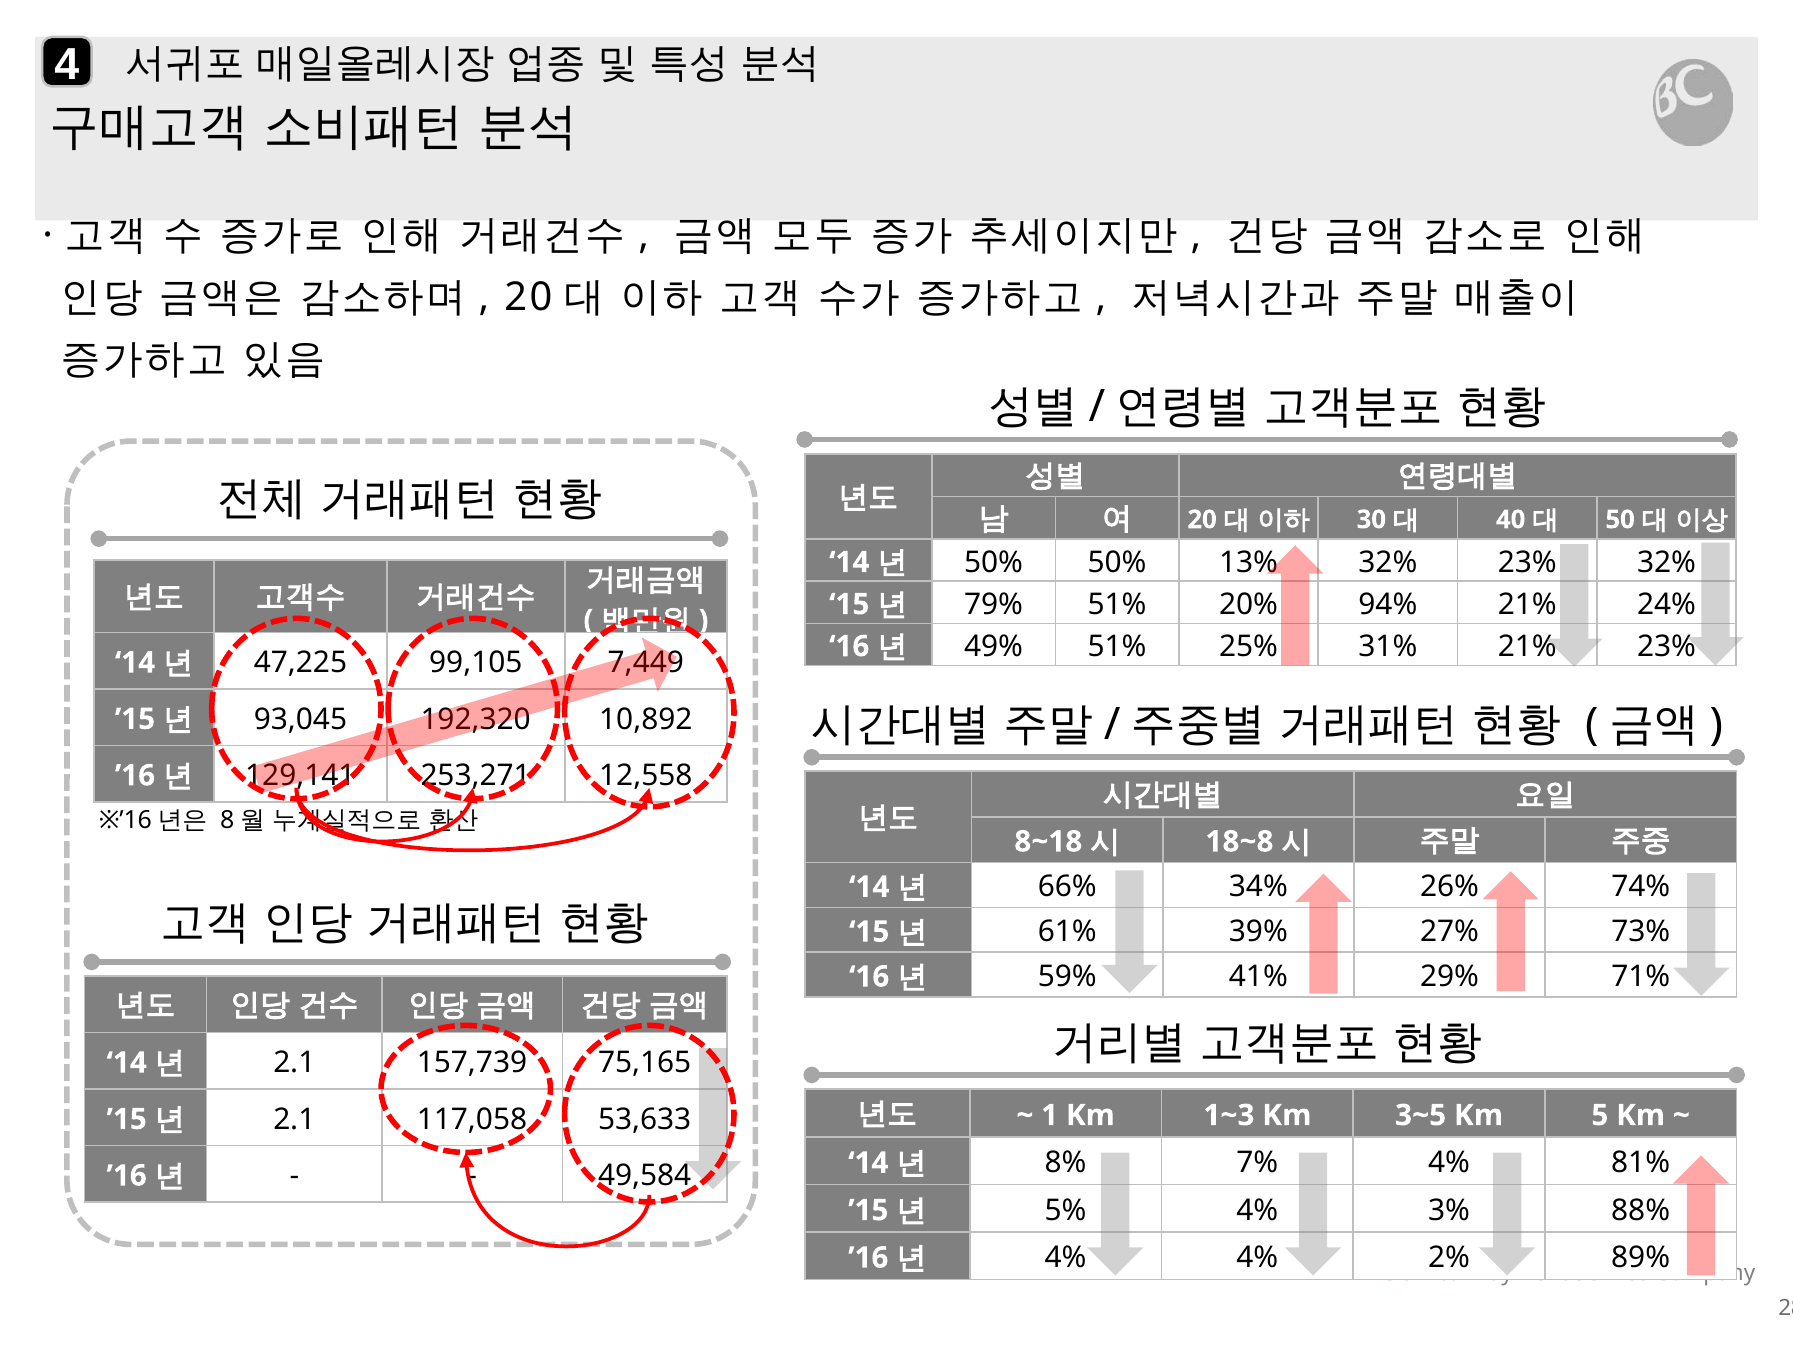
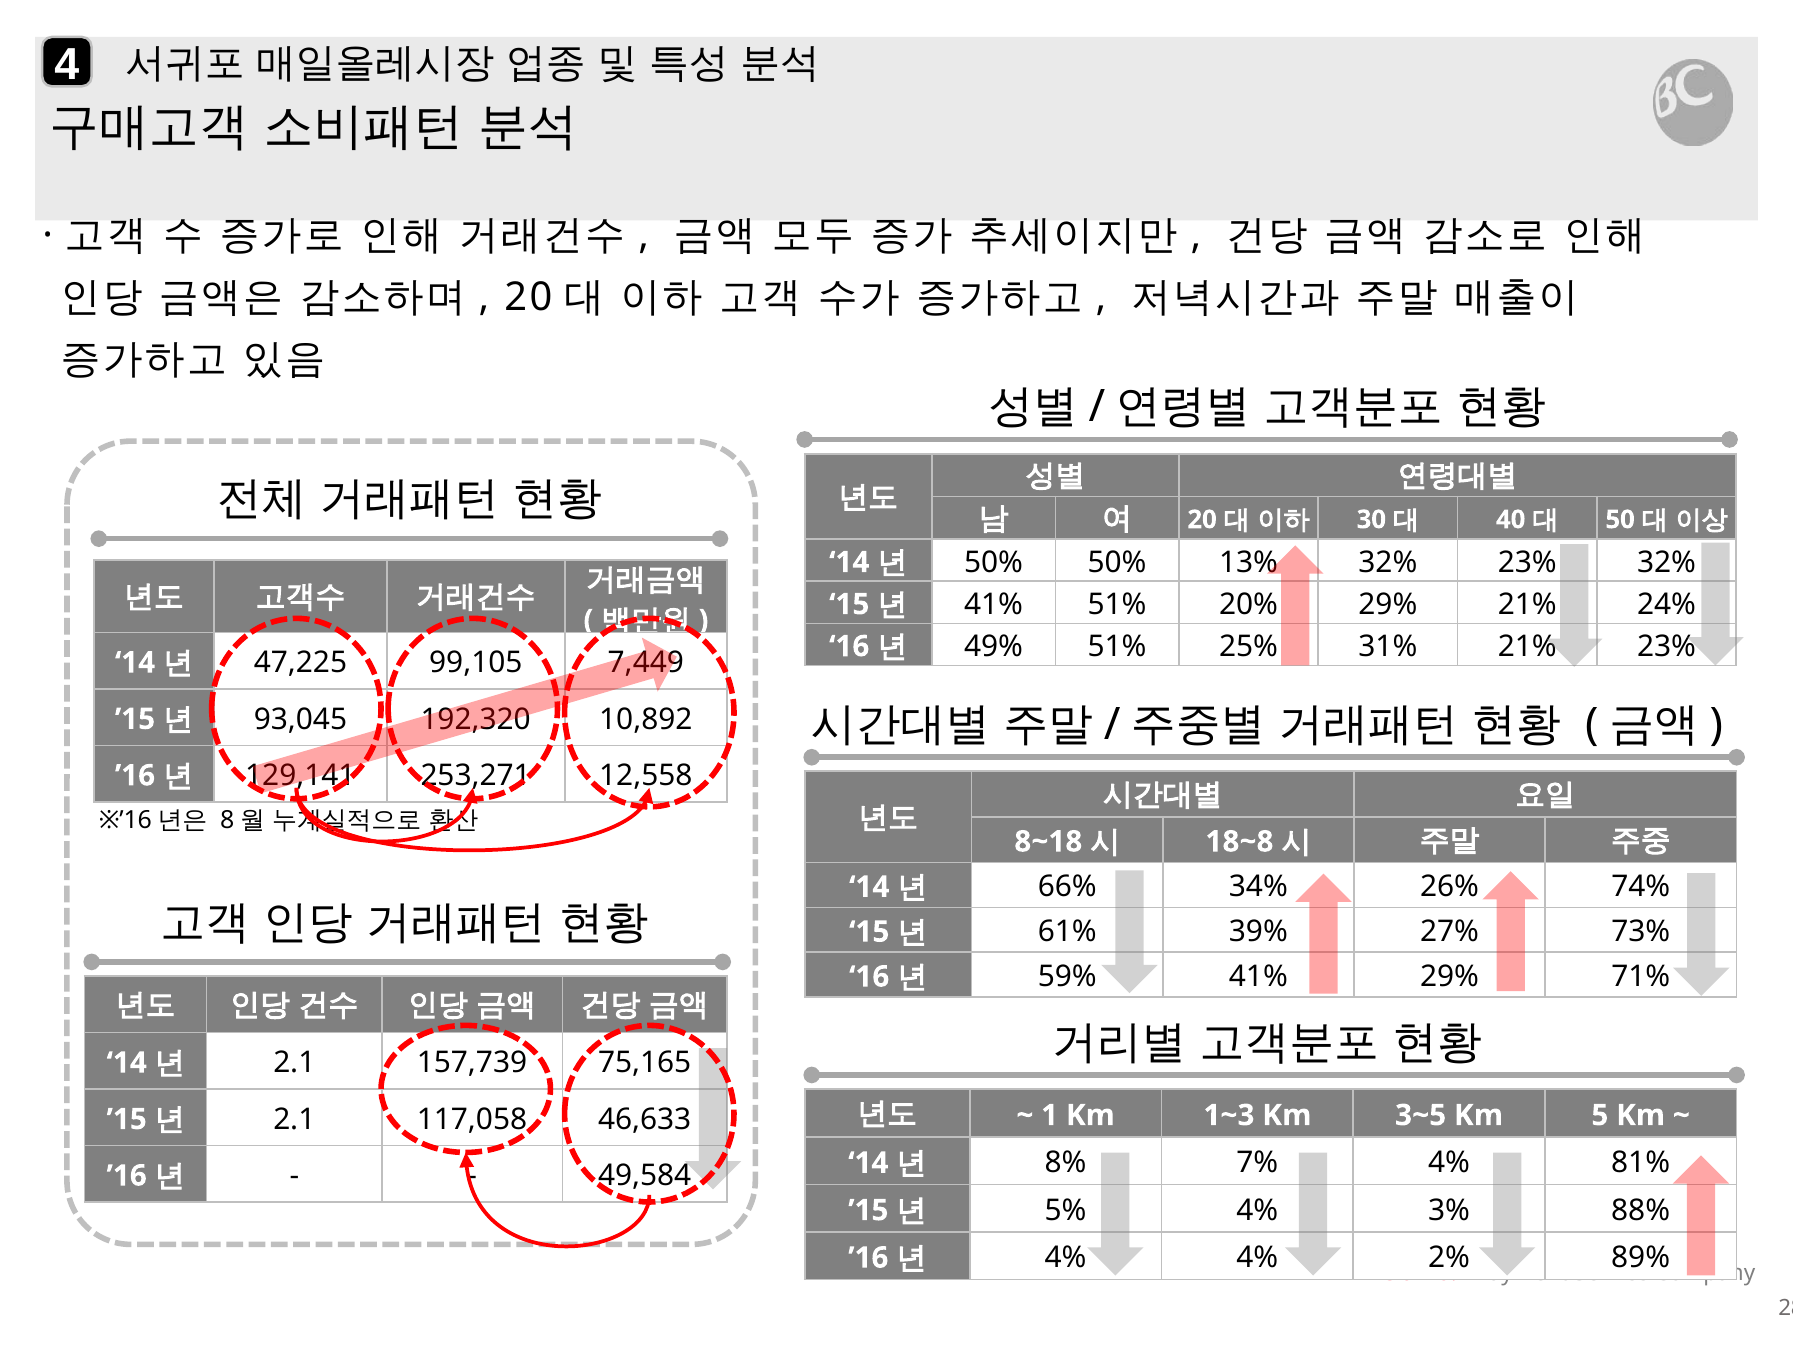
79% at (994, 604): 79% -> 41%
94% at (1388, 604): 94% -> 29%
53,633: 53,633 -> 46,633
